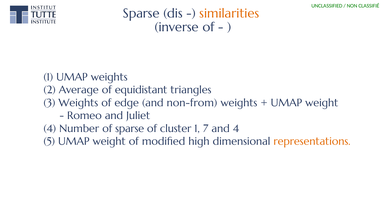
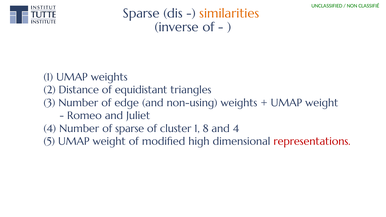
Average: Average -> Distance
3 Weights: Weights -> Number
non-from: non-from -> non-using
7: 7 -> 8
representations colour: orange -> red
